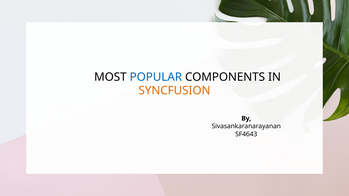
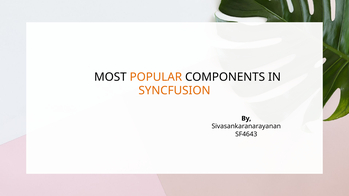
POPULAR colour: blue -> orange
